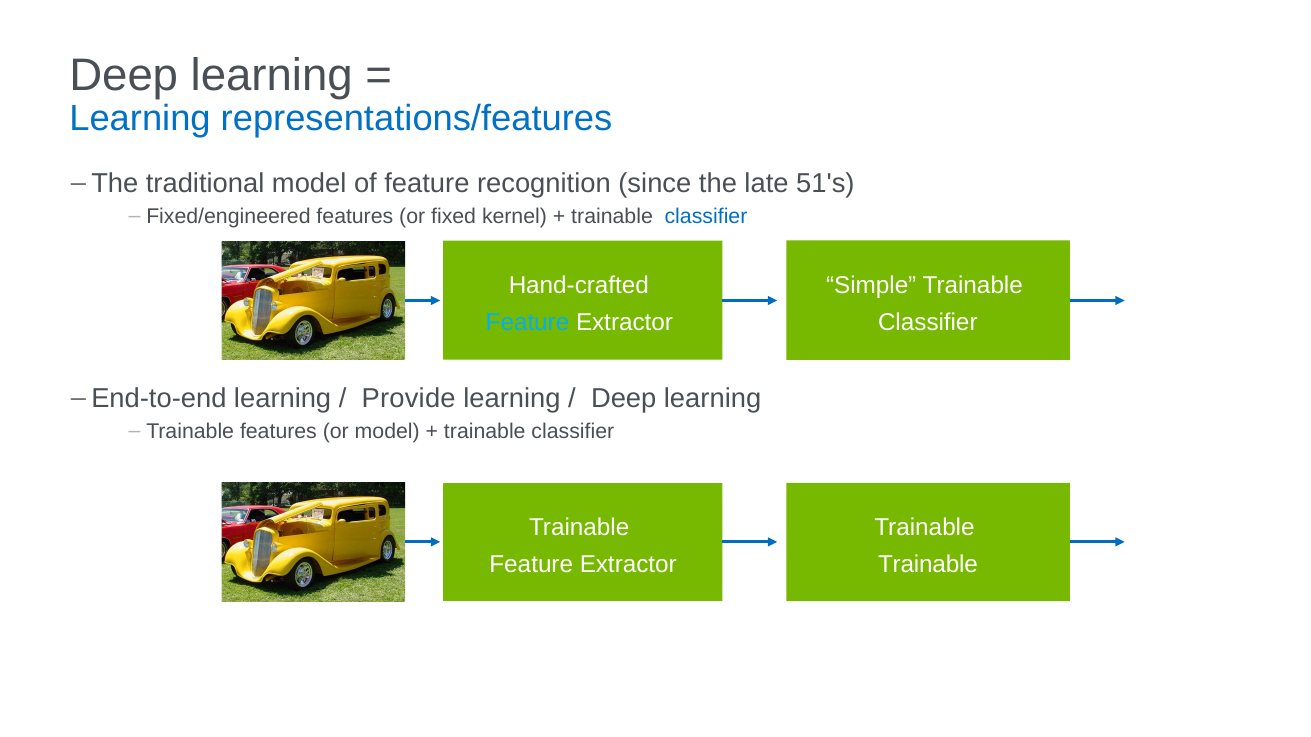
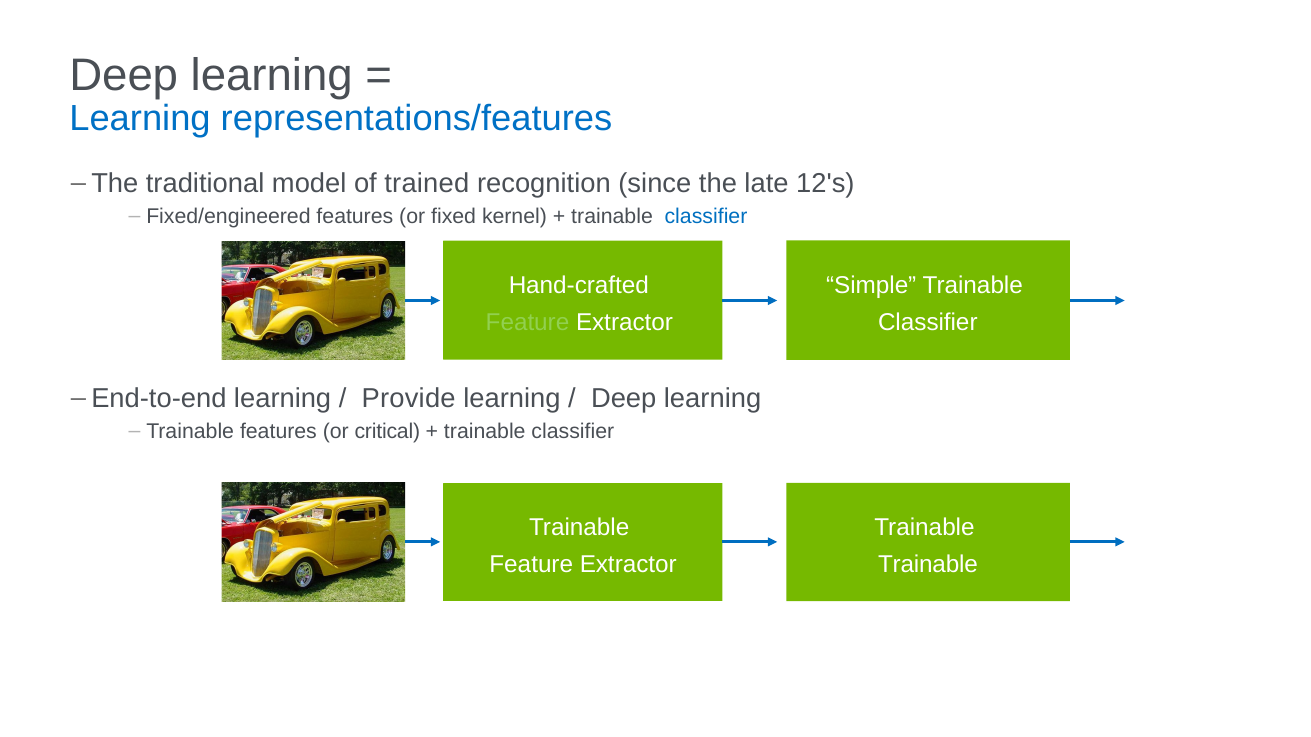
of feature: feature -> trained
51's: 51's -> 12's
Feature at (528, 323) colour: light blue -> light green
or model: model -> critical
